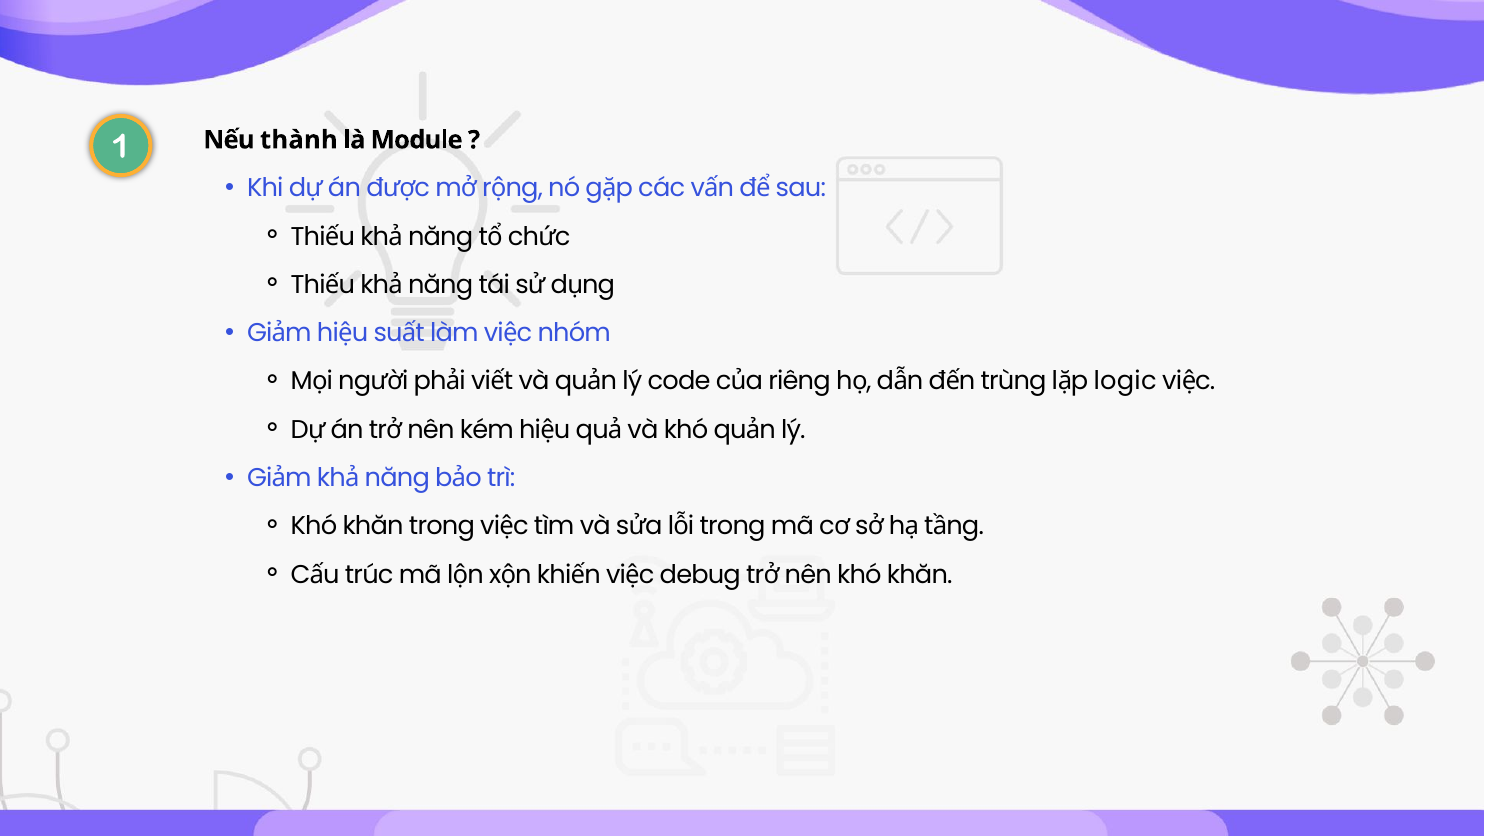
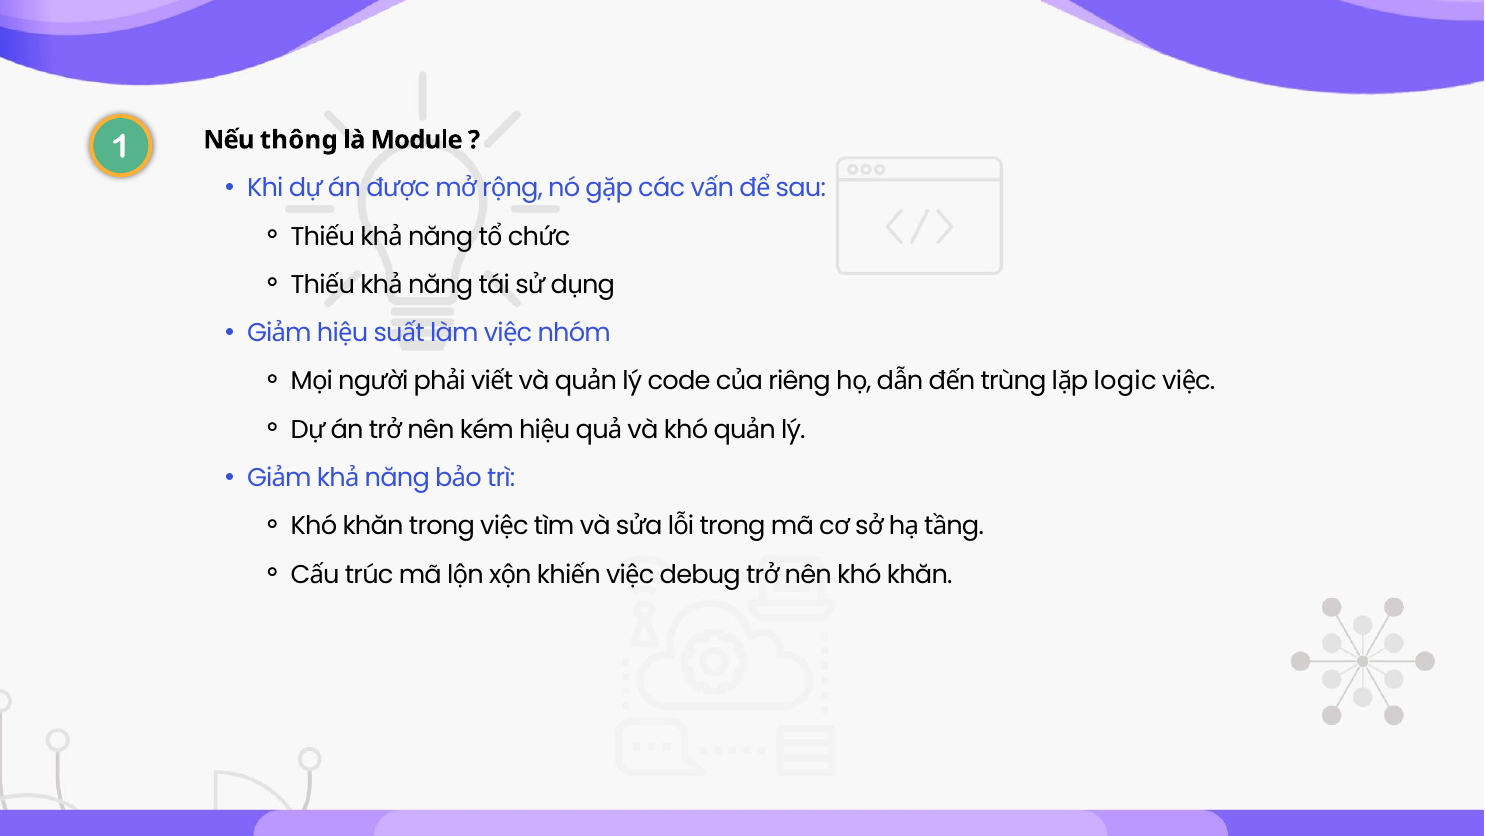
thành: thành -> thông
